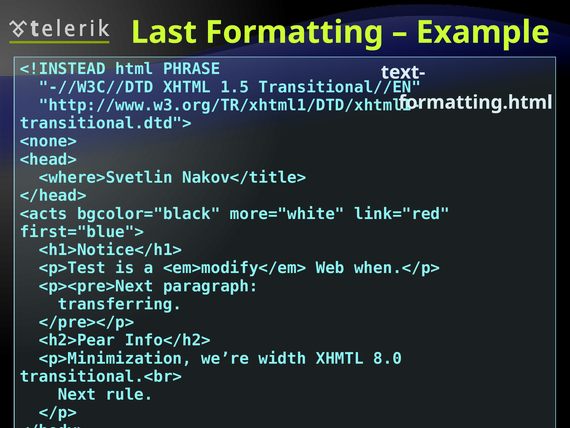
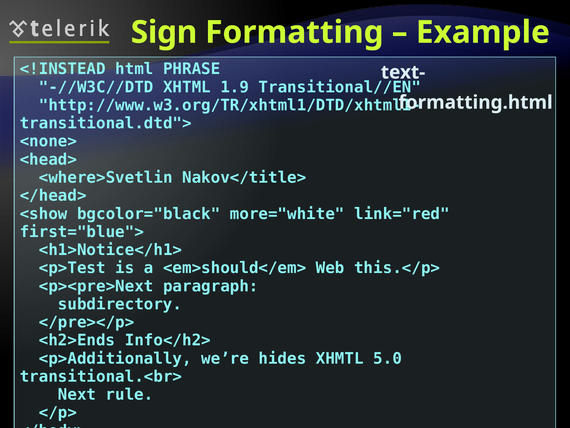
Last: Last -> Sign
1.5: 1.5 -> 1.9
<acts: <acts -> <show
<em>modify</em>: <em>modify</em> -> <em>should</em>
when.</p>: when.</p> -> this.</p>
transferring: transferring -> subdirectory
<h2>Pear: <h2>Pear -> <h2>Ends
<p>Minimization: <p>Minimization -> <p>Additionally
width: width -> hides
8.0: 8.0 -> 5.0
